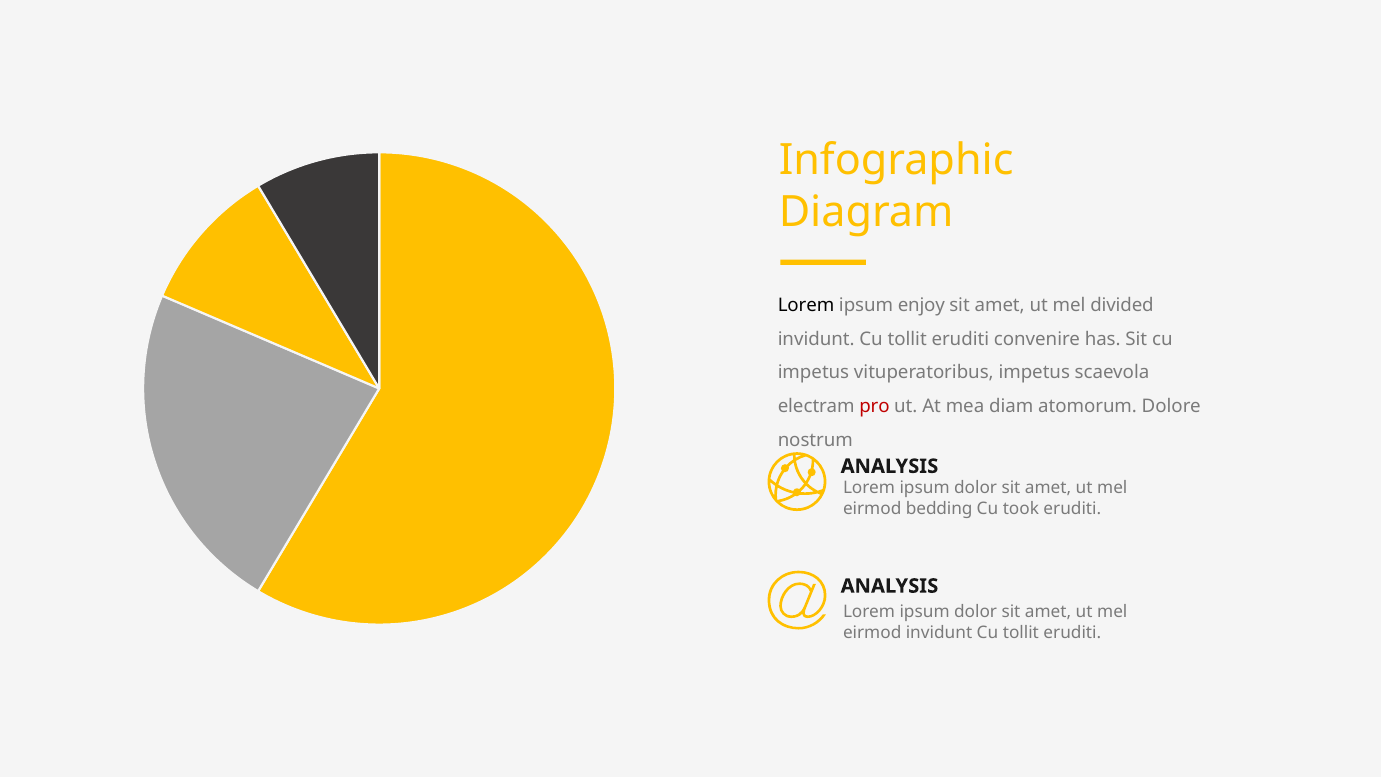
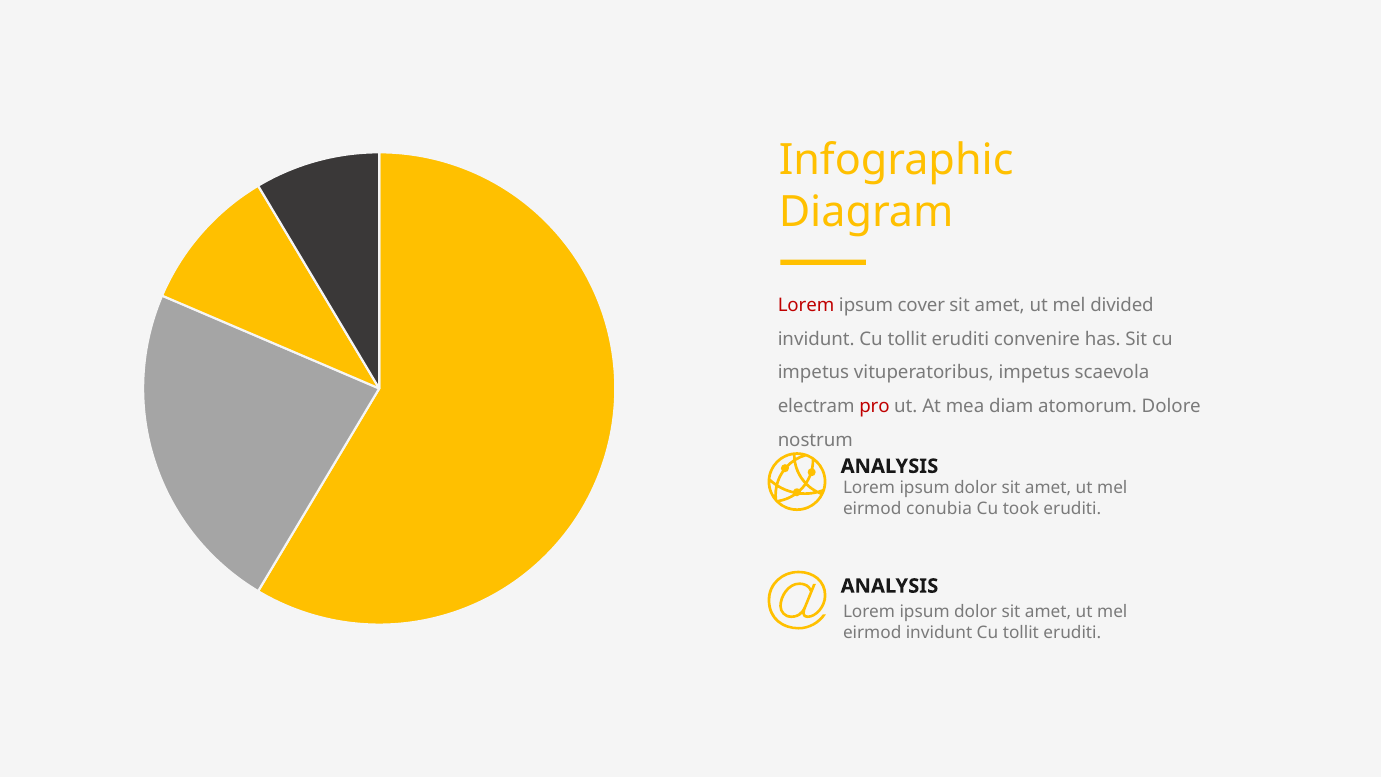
Lorem at (806, 305) colour: black -> red
enjoy: enjoy -> cover
bedding: bedding -> conubia
